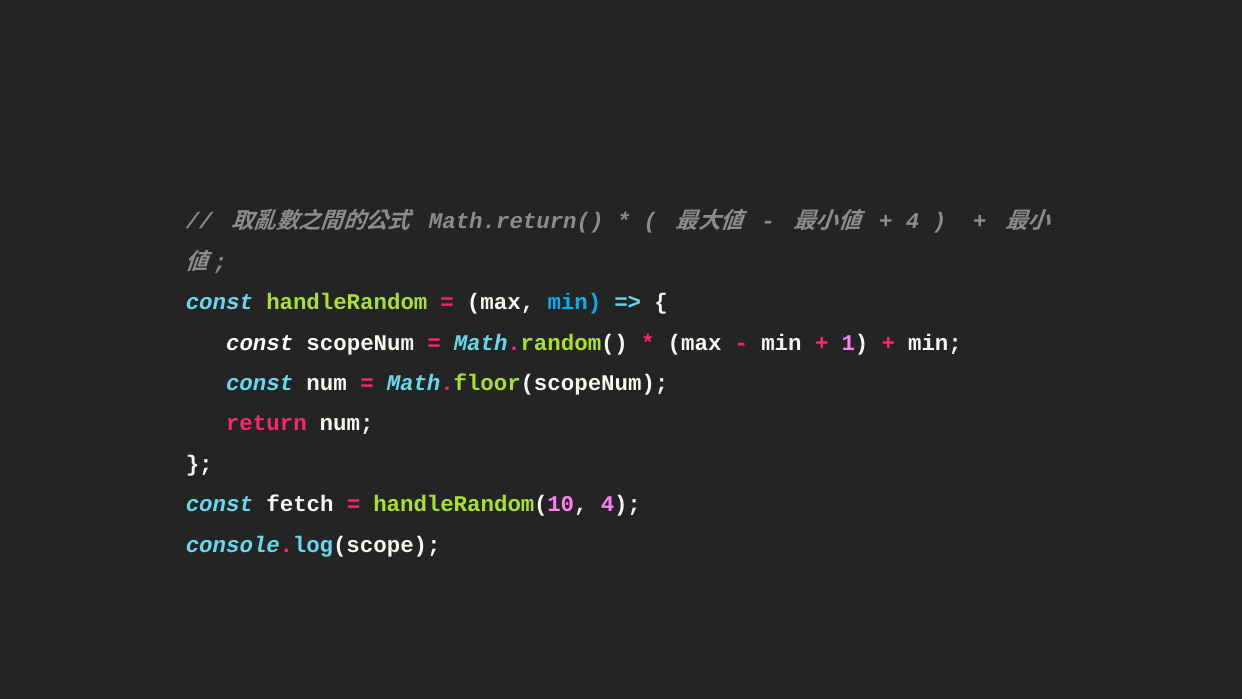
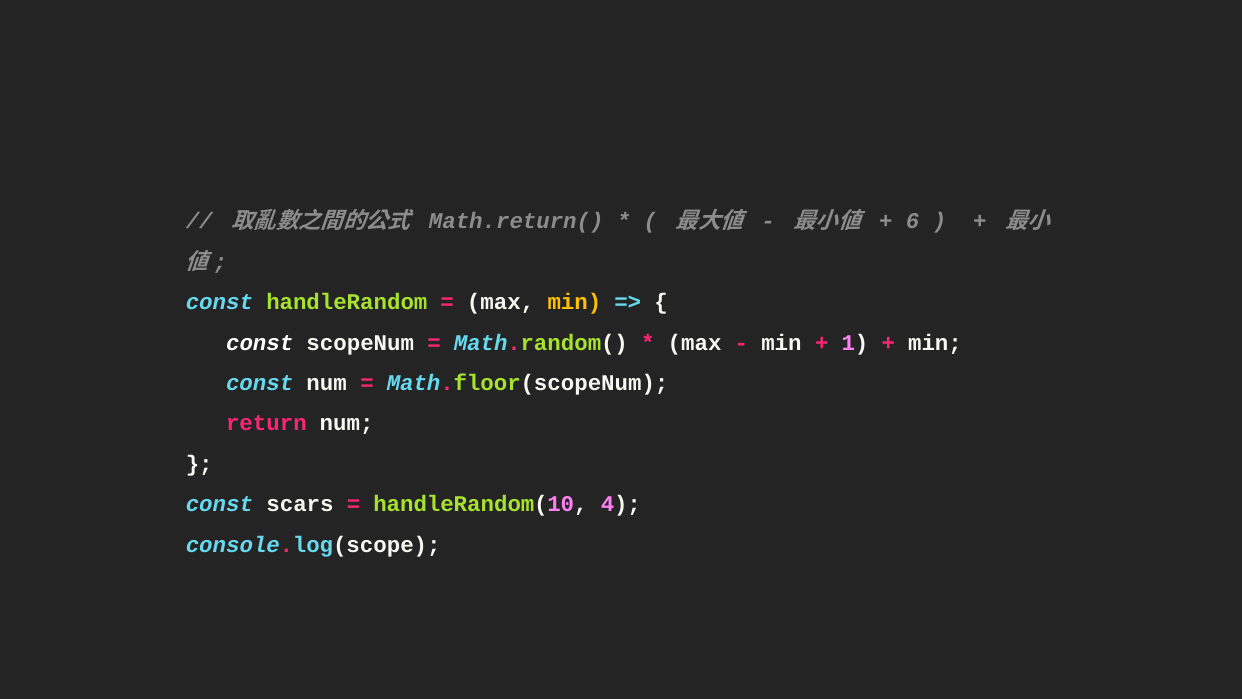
4 at (913, 221): 4 -> 6
min at (574, 302) colour: light blue -> yellow
fetch: fetch -> scars
